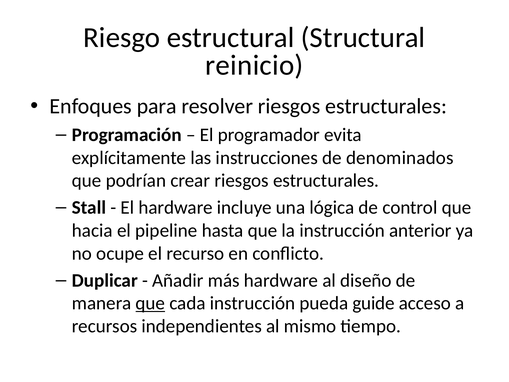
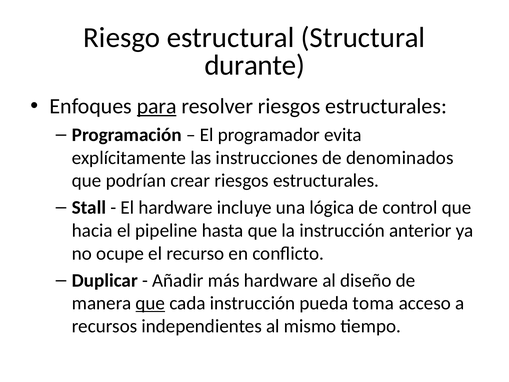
reinicio: reinicio -> durante
para underline: none -> present
guide: guide -> toma
